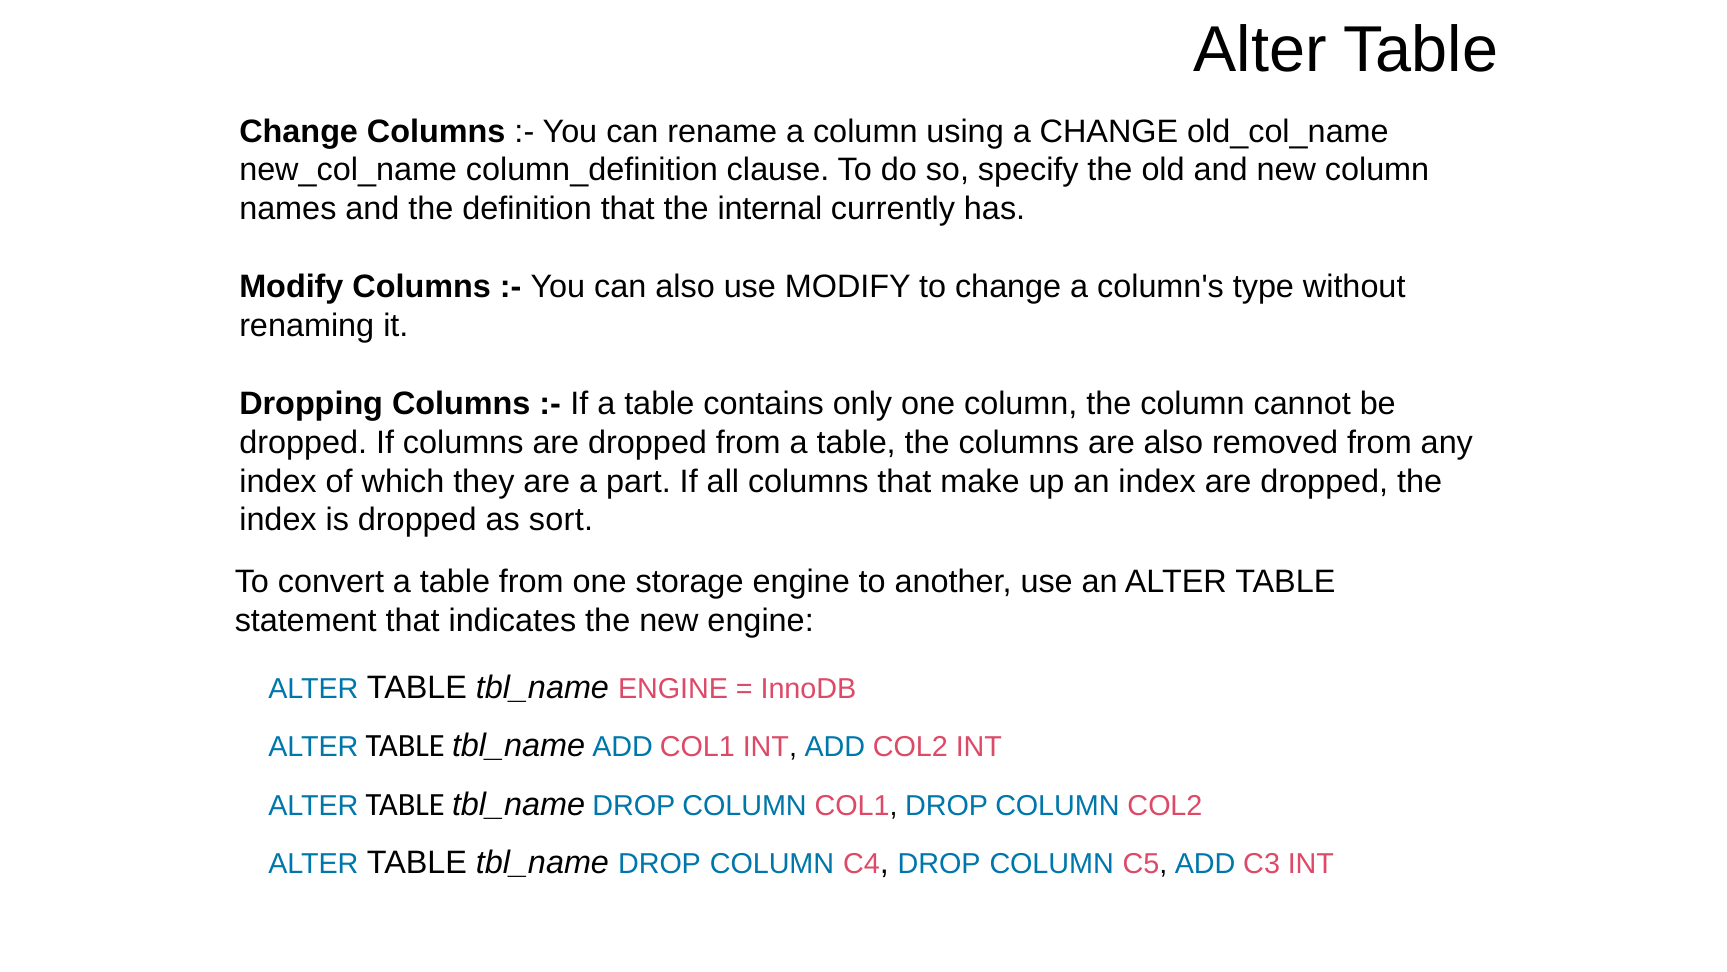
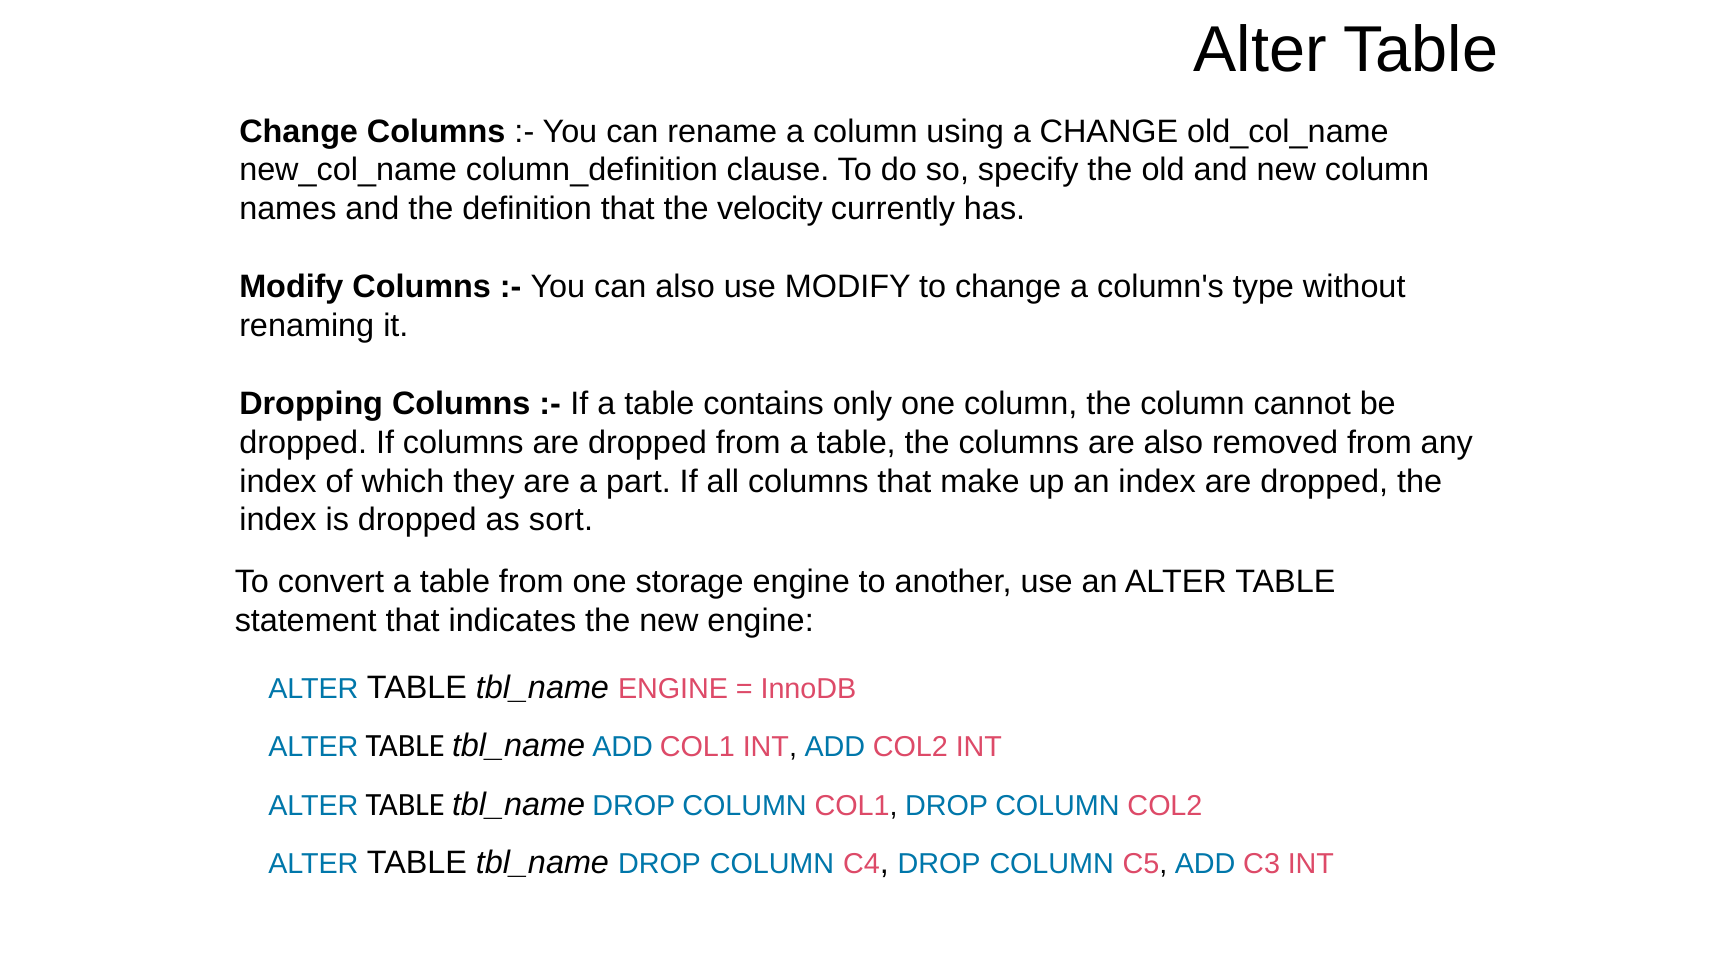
internal: internal -> velocity
